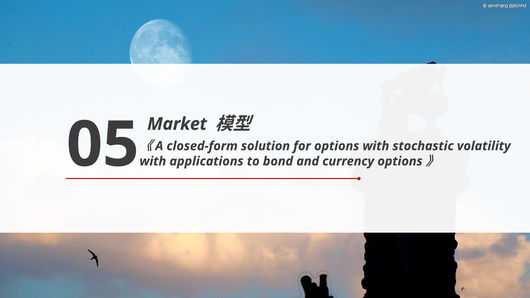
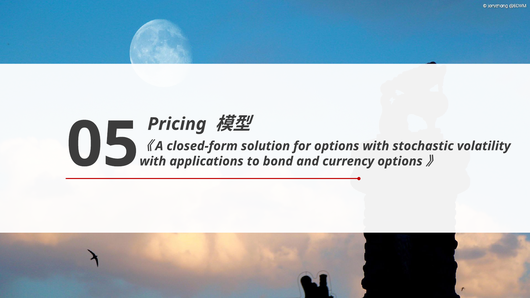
Market: Market -> Pricing
